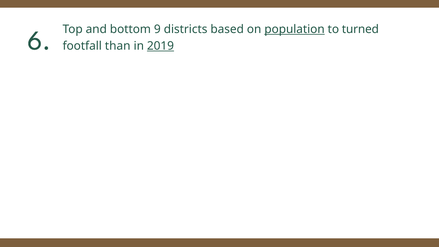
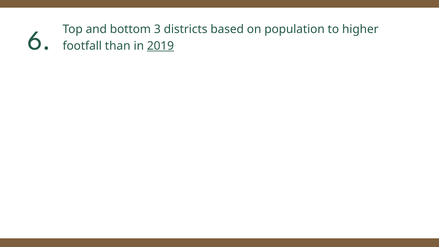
9: 9 -> 3
population underline: present -> none
turned: turned -> higher
